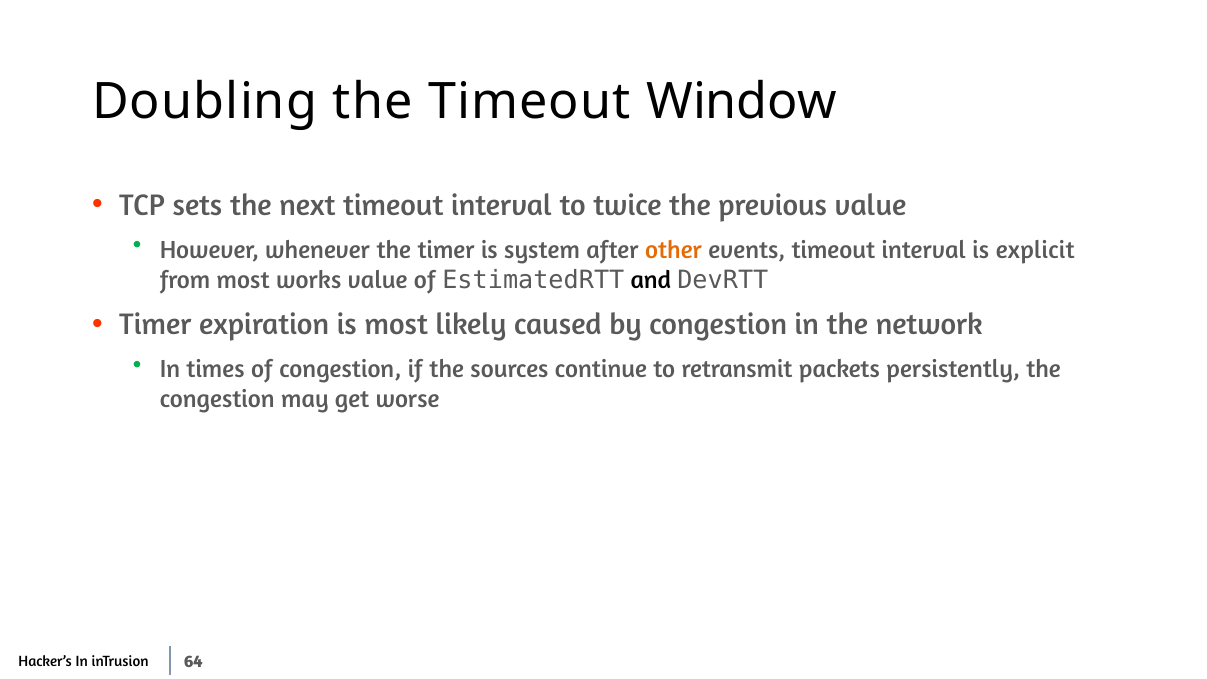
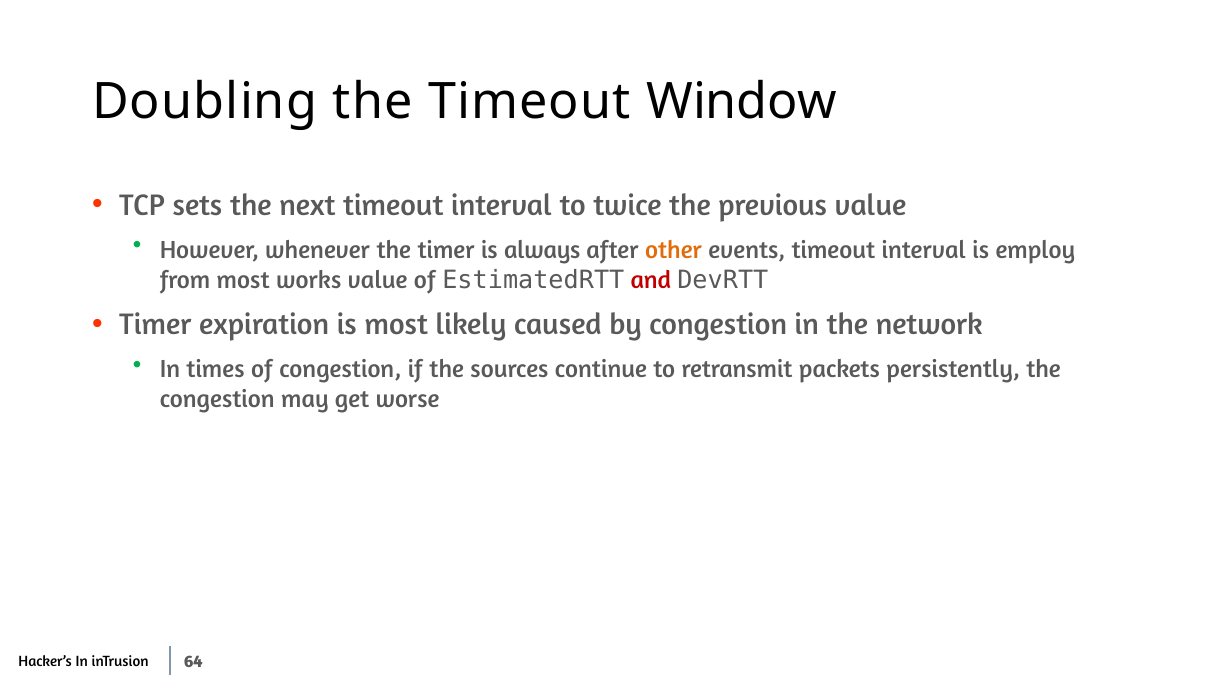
system: system -> always
explicit: explicit -> employ
and colour: black -> red
